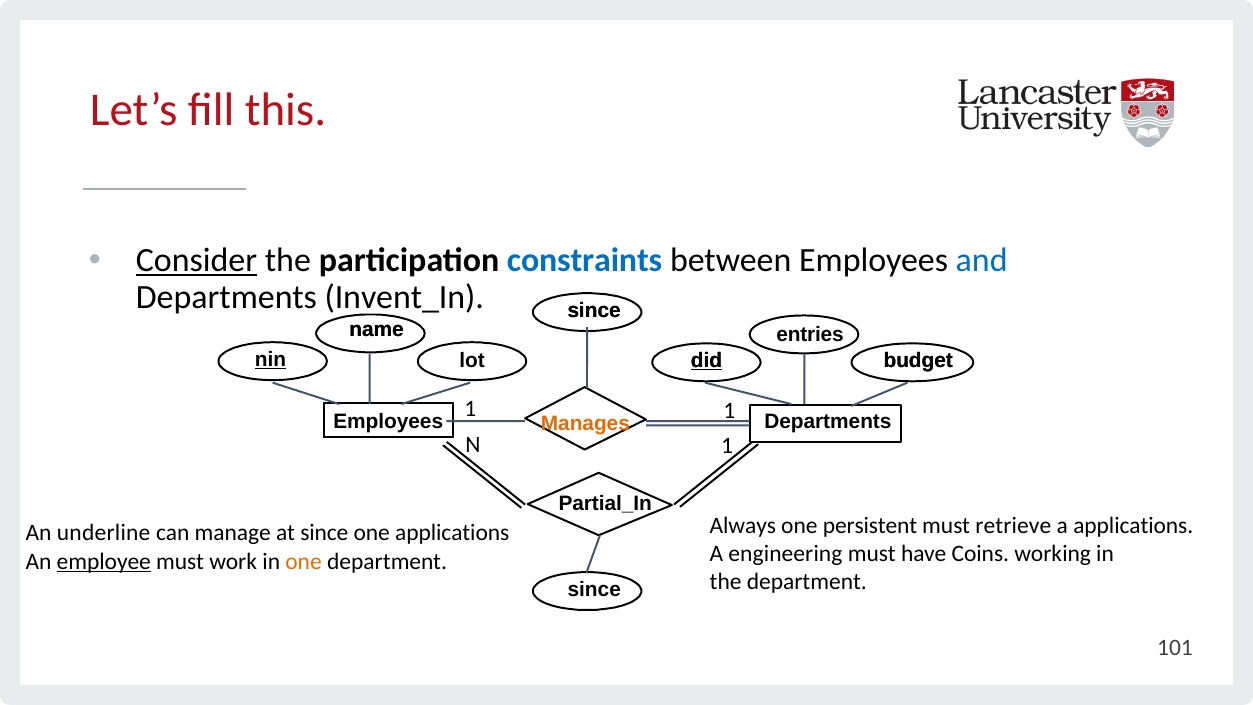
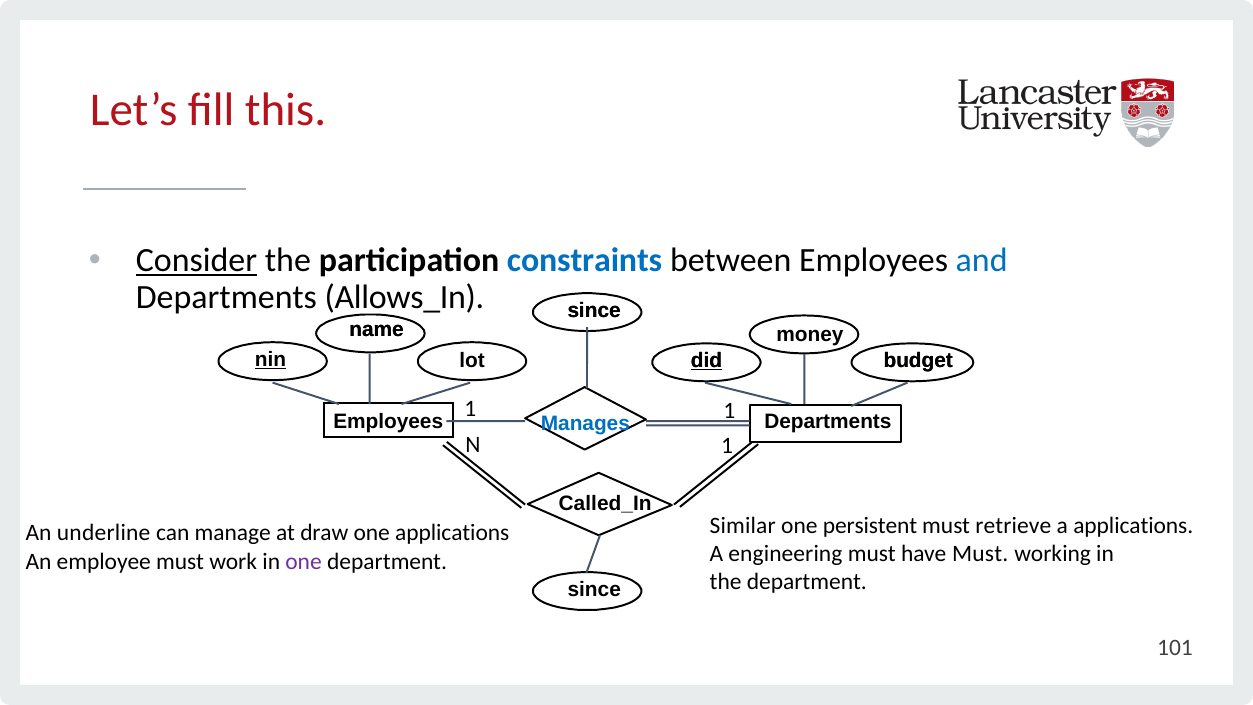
Invent_In: Invent_In -> Allows_In
entries: entries -> money
Manages colour: orange -> blue
Partial_In: Partial_In -> Called_In
Always: Always -> Similar
at since: since -> draw
have Coins: Coins -> Must
employee underline: present -> none
one at (304, 561) colour: orange -> purple
